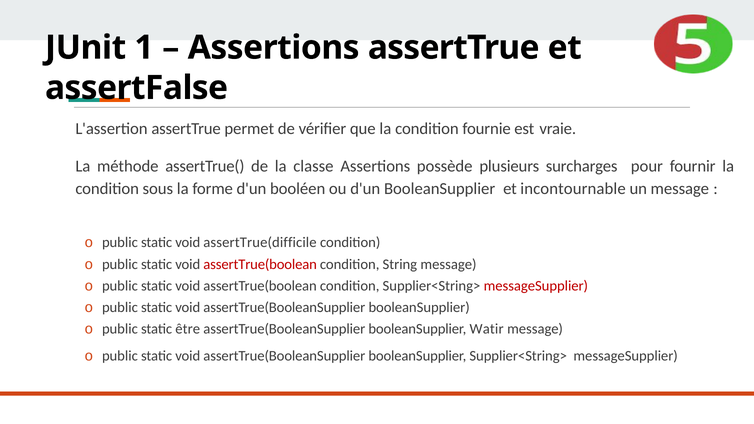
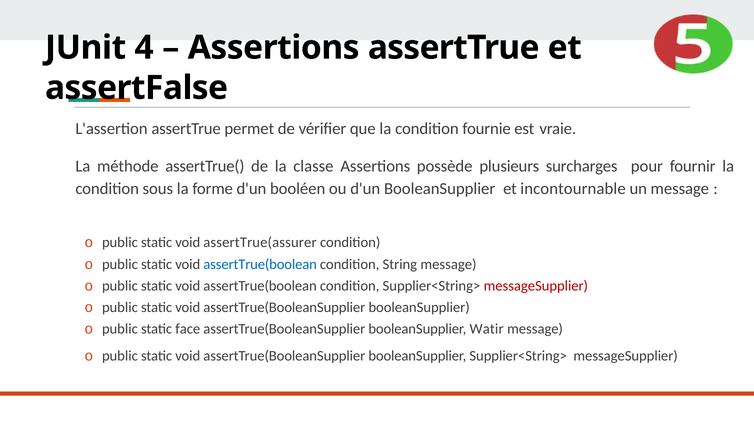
1: 1 -> 4
assertTrue(difficile: assertTrue(difficile -> assertTrue(assurer
assertTrue(boolean at (260, 264) colour: red -> blue
être: être -> face
